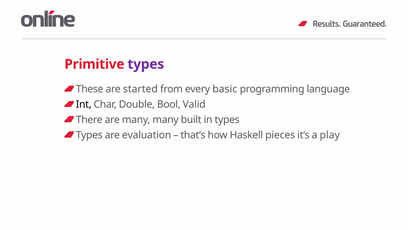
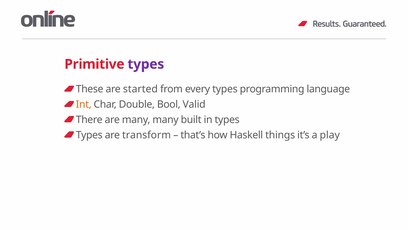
every basic: basic -> types
Int colour: black -> orange
evaluation: evaluation -> transform
pieces: pieces -> things
